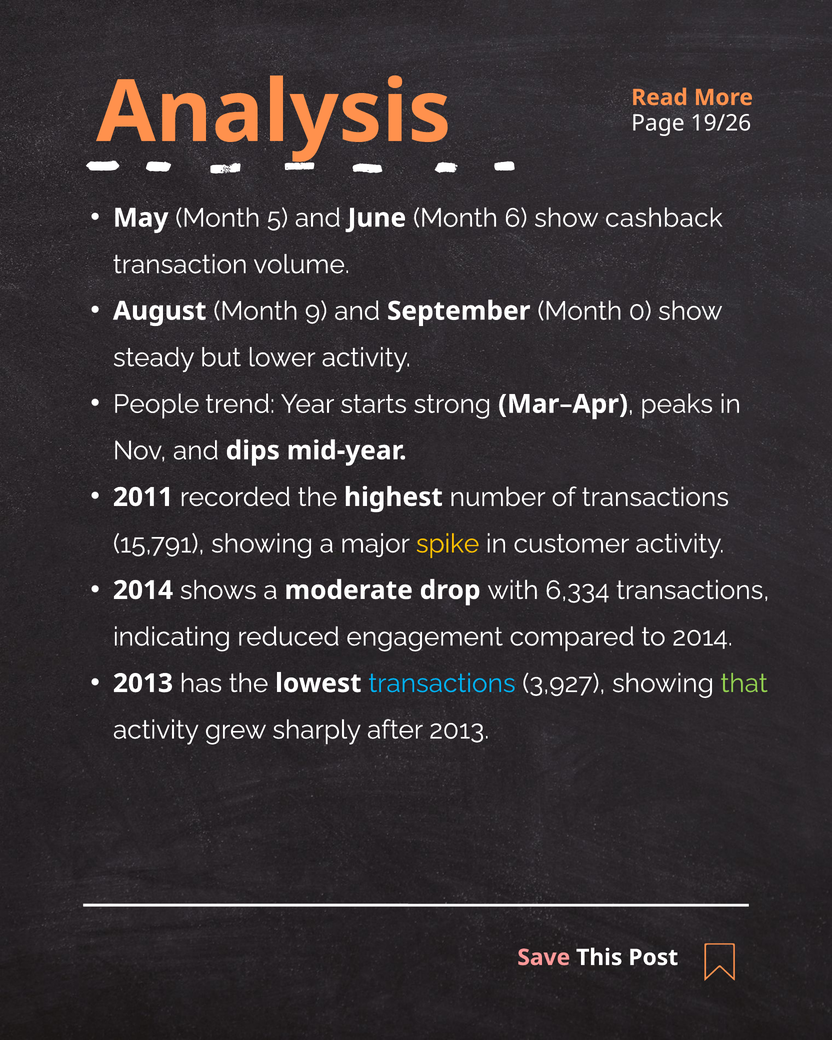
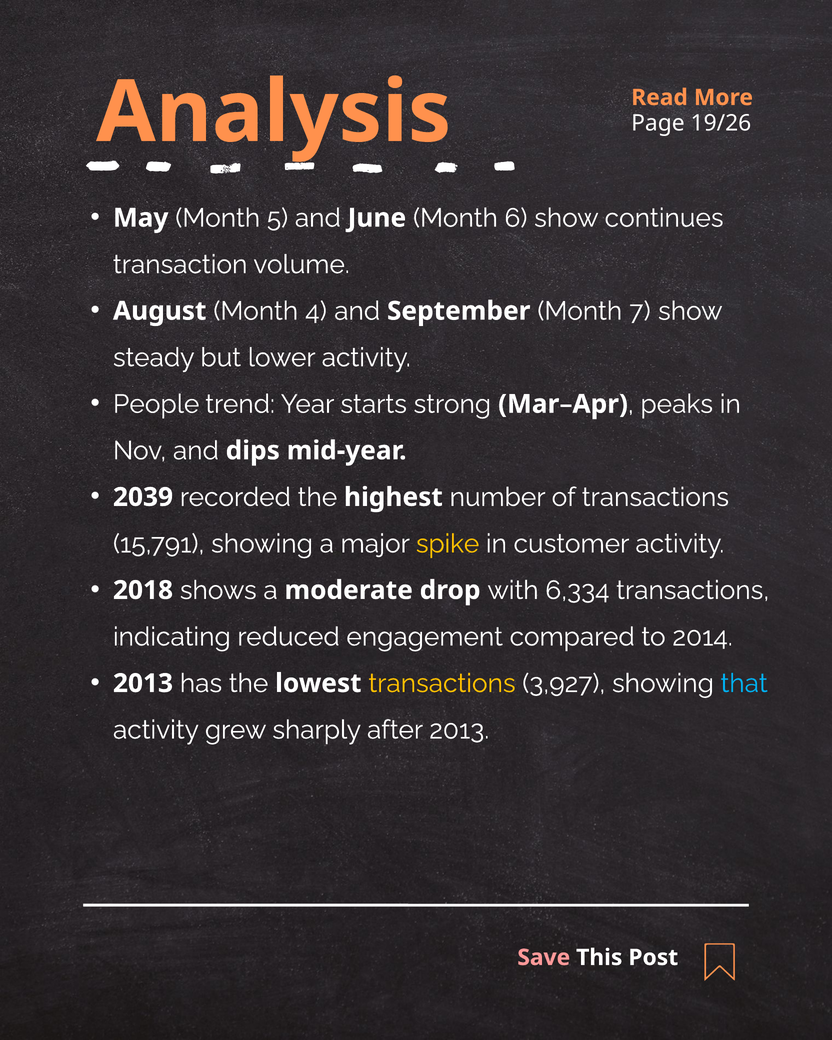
cashback: cashback -> continues
9: 9 -> 4
0: 0 -> 7
2011: 2011 -> 2039
2014 at (143, 590): 2014 -> 2018
transactions at (442, 683) colour: light blue -> yellow
that colour: light green -> light blue
